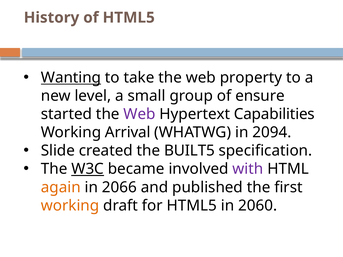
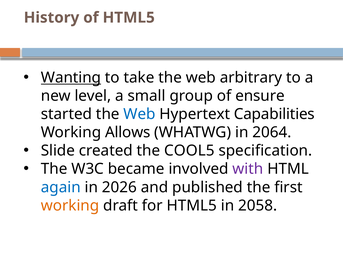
property: property -> arbitrary
Web at (139, 114) colour: purple -> blue
Arrival: Arrival -> Allows
2094: 2094 -> 2064
BUILT5: BUILT5 -> COOL5
W3C underline: present -> none
again colour: orange -> blue
2066: 2066 -> 2026
2060: 2060 -> 2058
